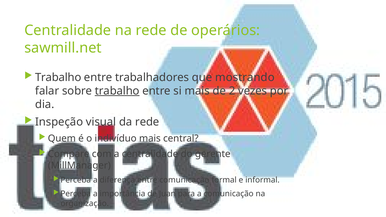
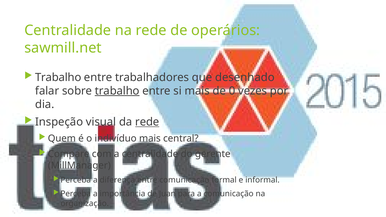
mostrando: mostrando -> desenhado
2: 2 -> 0
rede at (147, 122) underline: none -> present
